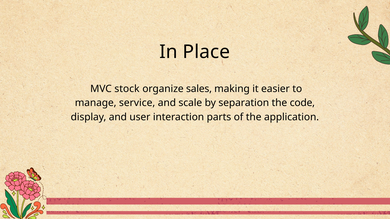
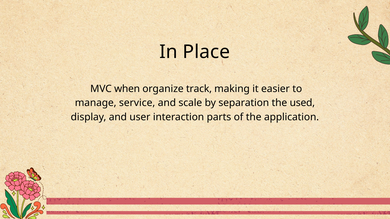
stock: stock -> when
sales: sales -> track
code: code -> used
